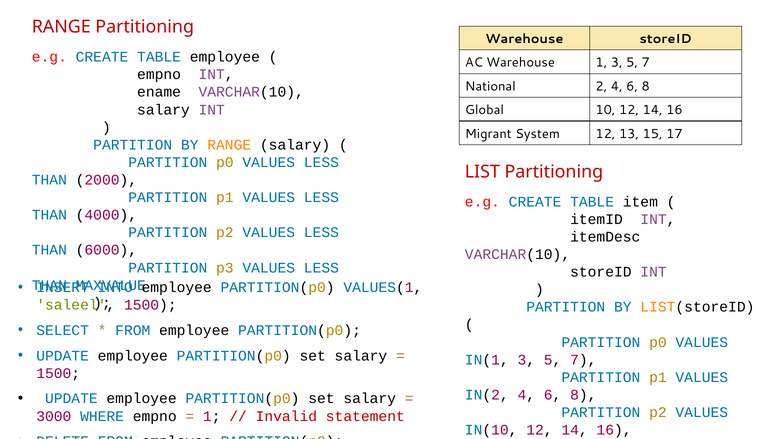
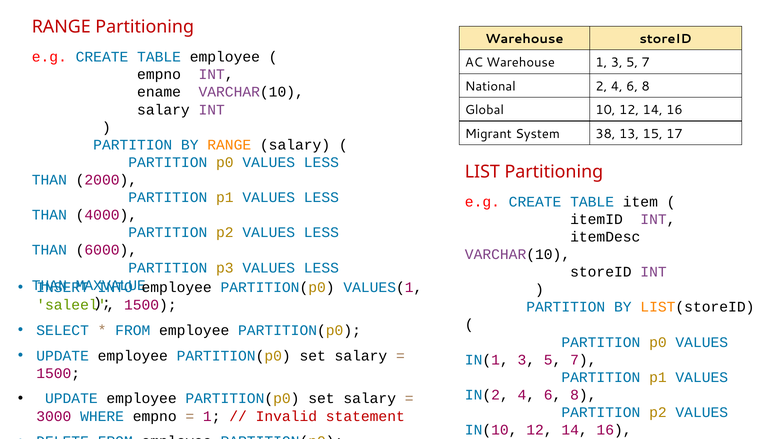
System 12: 12 -> 38
